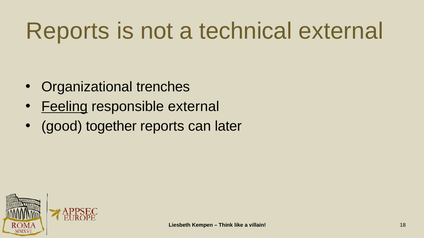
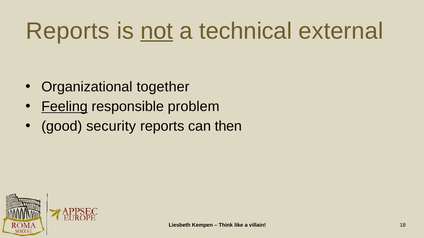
not underline: none -> present
trenches: trenches -> together
responsible external: external -> problem
together: together -> security
later: later -> then
